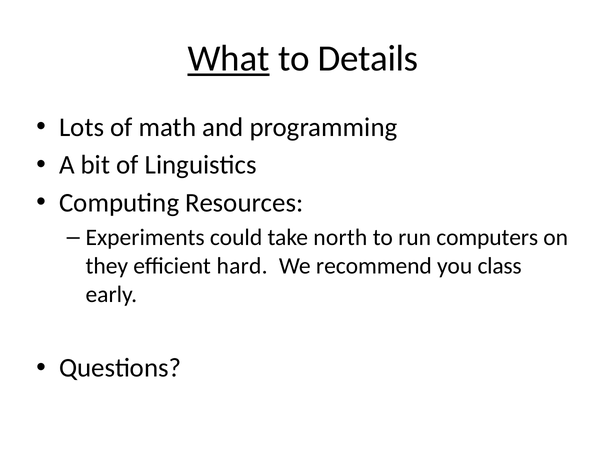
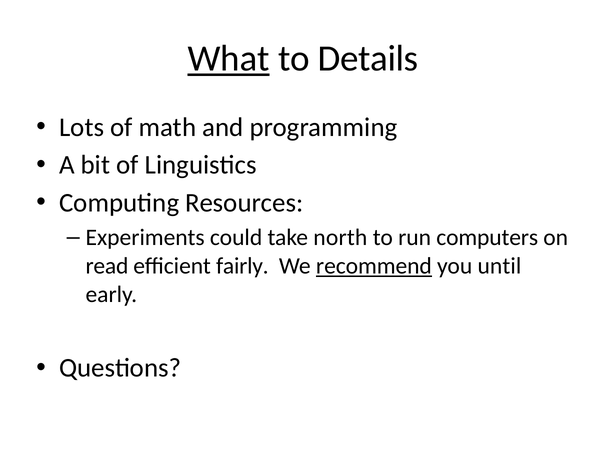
they: they -> read
hard: hard -> fairly
recommend underline: none -> present
class: class -> until
